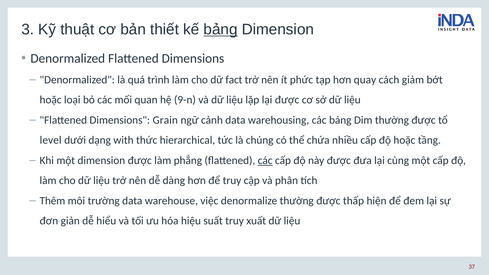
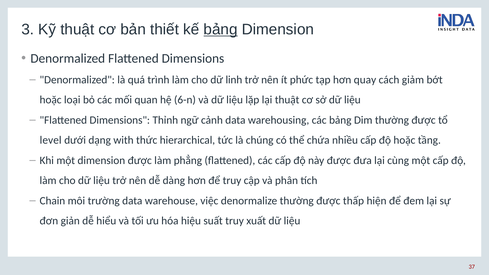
fact: fact -> linh
9-n: 9-n -> 6-n
lại được: được -> thuật
Grain: Grain -> Thỉnh
các at (265, 160) underline: present -> none
Thêm: Thêm -> Chain
